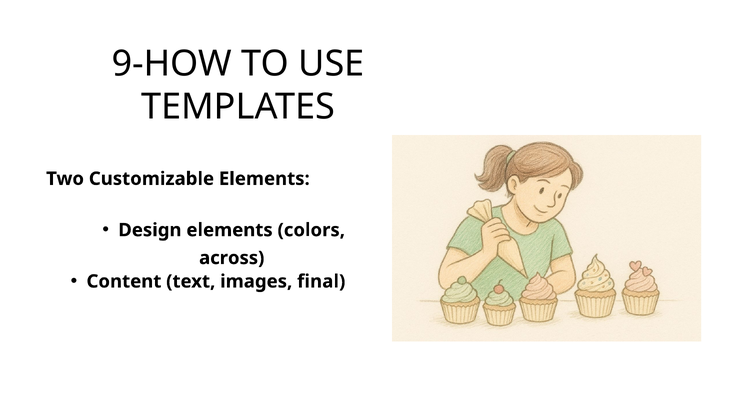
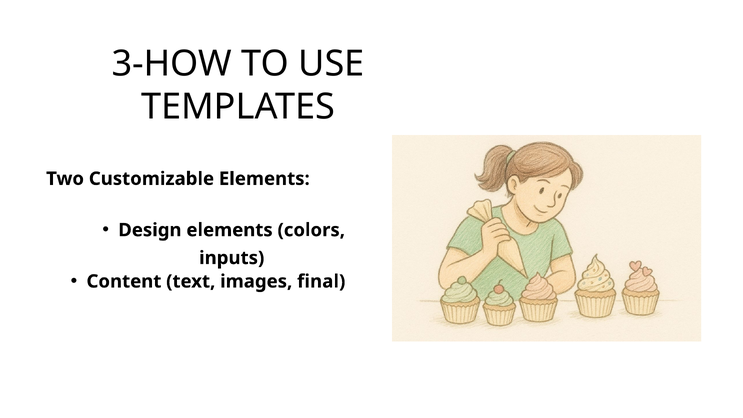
9-HOW: 9-HOW -> 3-HOW
across: across -> inputs
